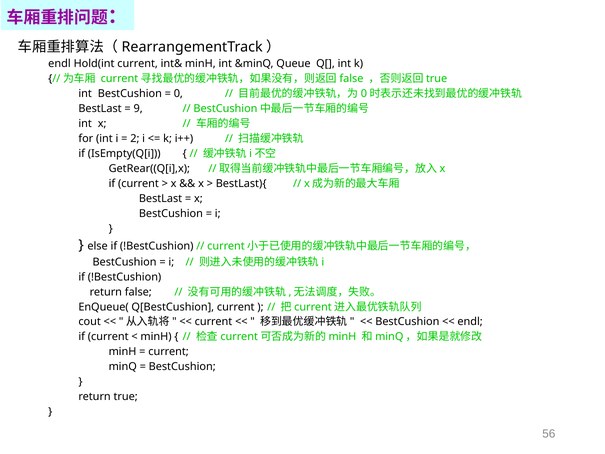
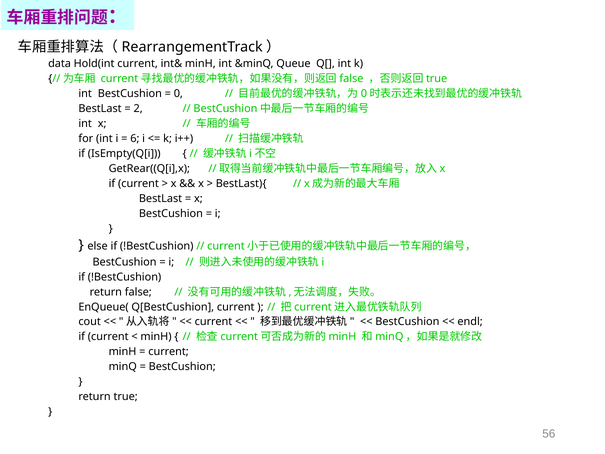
endl at (59, 64): endl -> data
9: 9 -> 2
2: 2 -> 6
